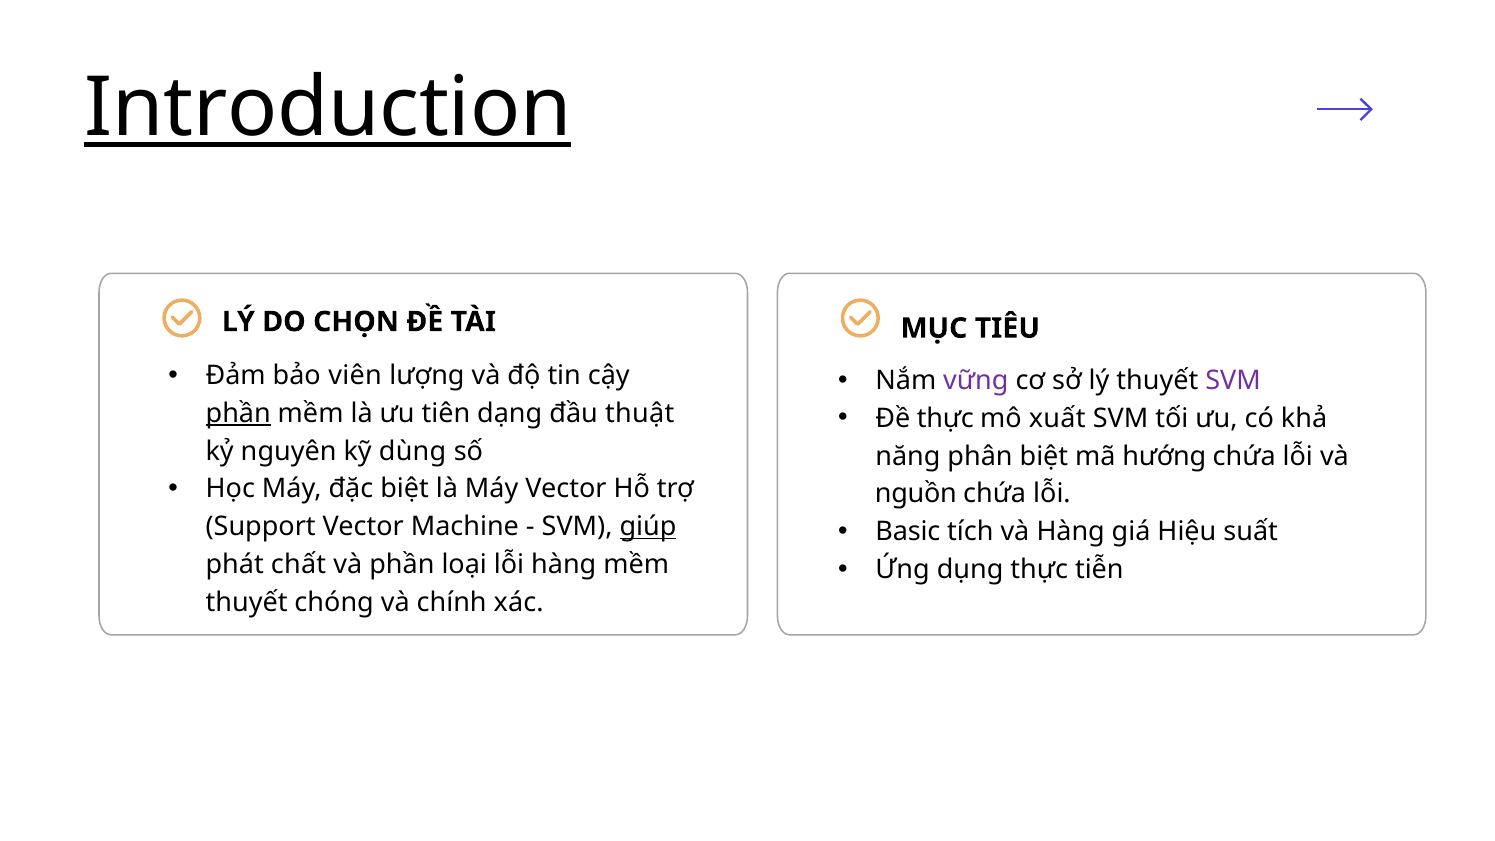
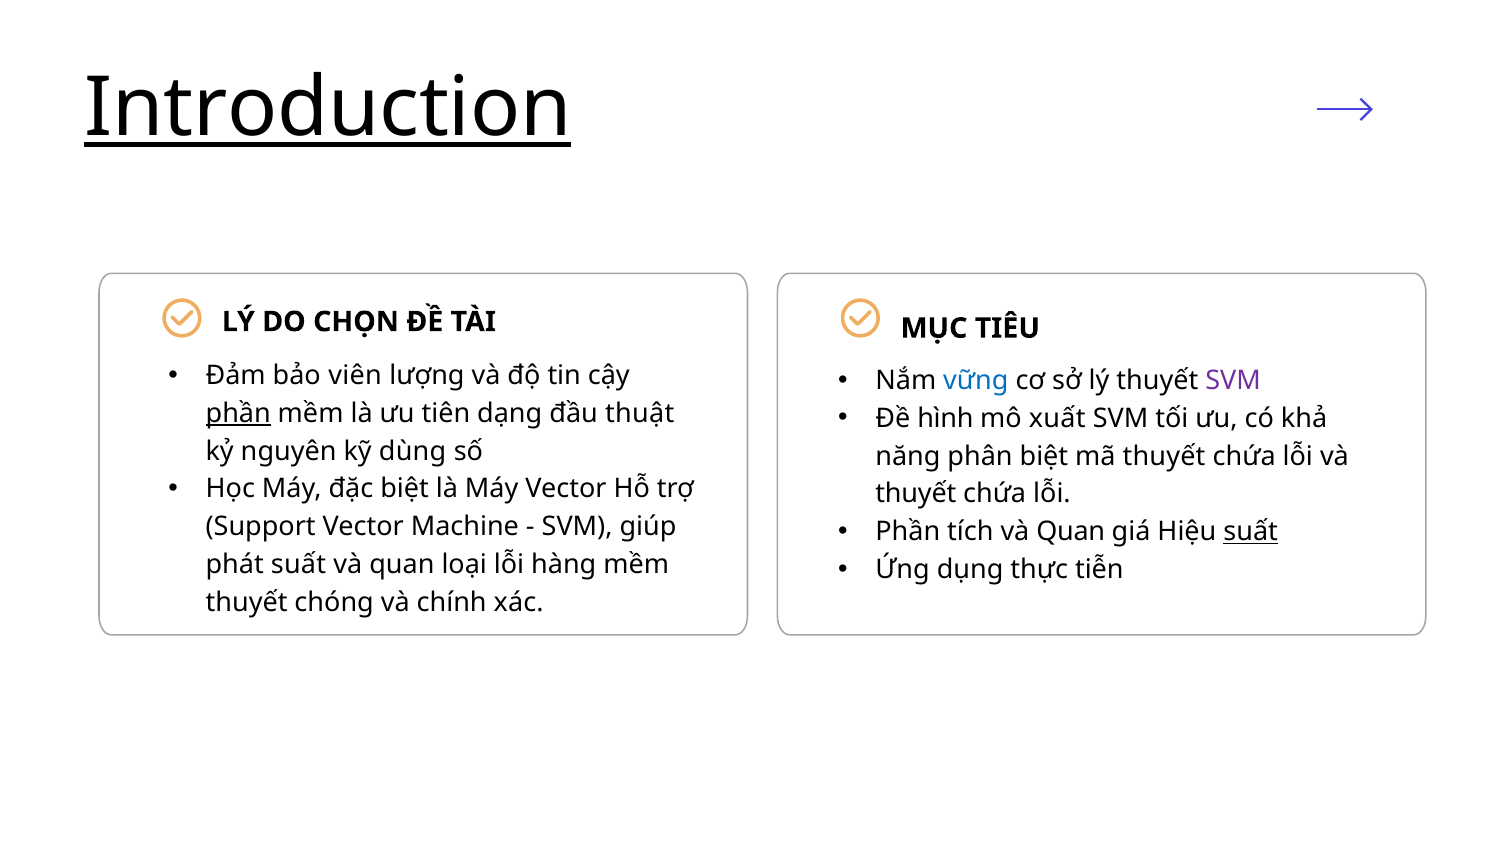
vững colour: purple -> blue
Đề thực: thực -> hình
mã hướng: hướng -> thuyết
nguồn at (916, 494): nguồn -> thuyết
Basic at (908, 532): Basic -> Phần
tích và Hàng: Hàng -> Quan
suất at (1251, 532) underline: none -> present
giúp underline: present -> none
phát chất: chất -> suất
phần at (402, 565): phần -> quan
